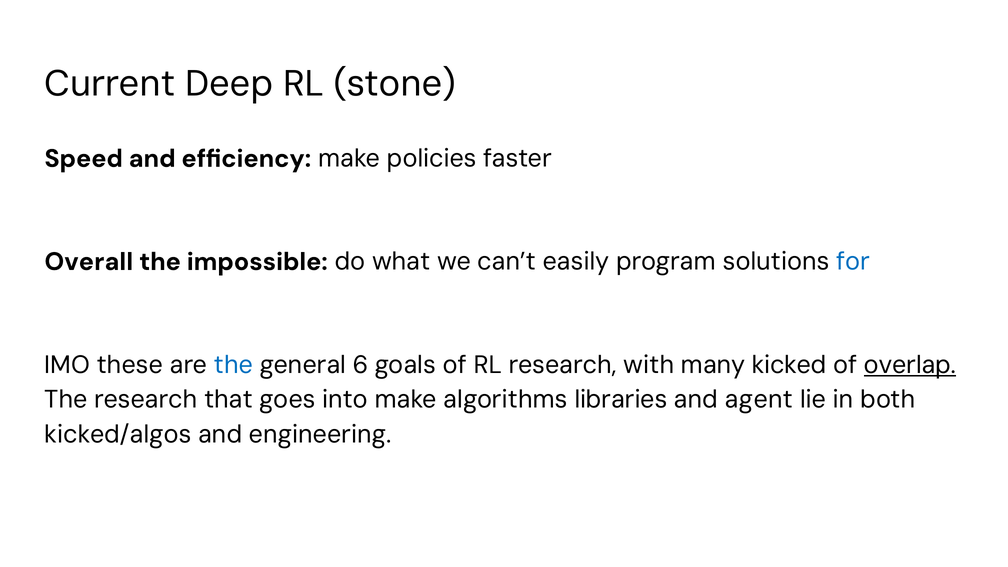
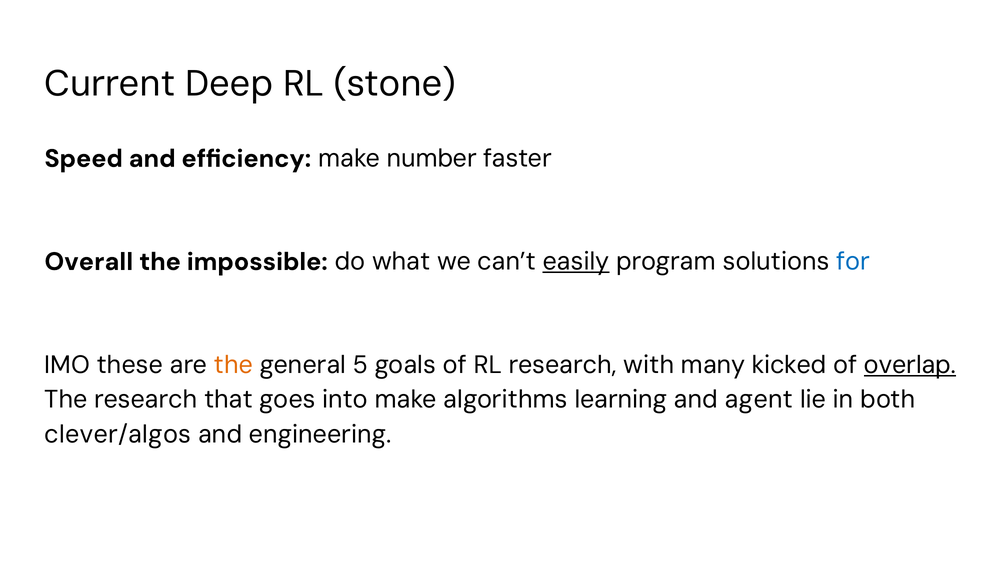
policies: policies -> number
easily underline: none -> present
the at (233, 365) colour: blue -> orange
6: 6 -> 5
libraries: libraries -> learning
kicked/algos: kicked/algos -> clever/algos
